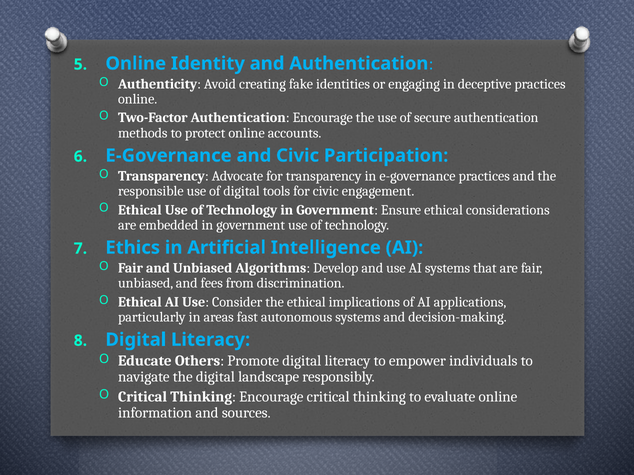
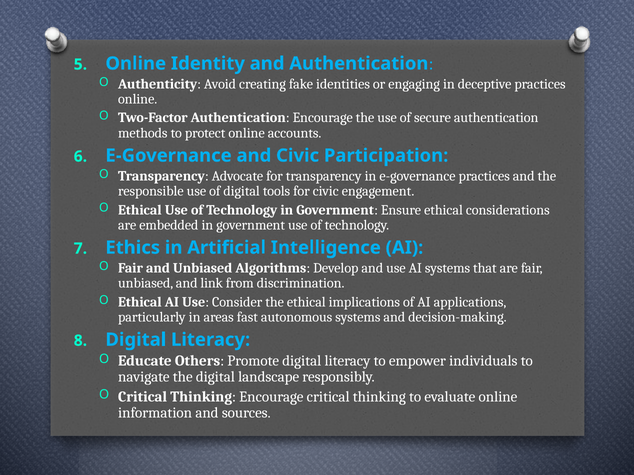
fees: fees -> link
